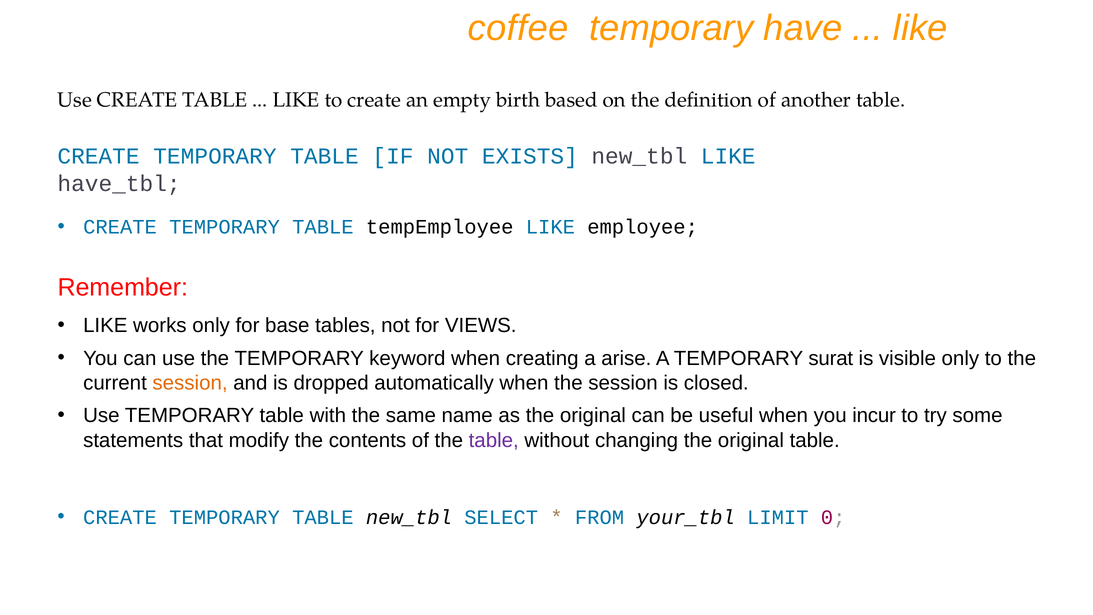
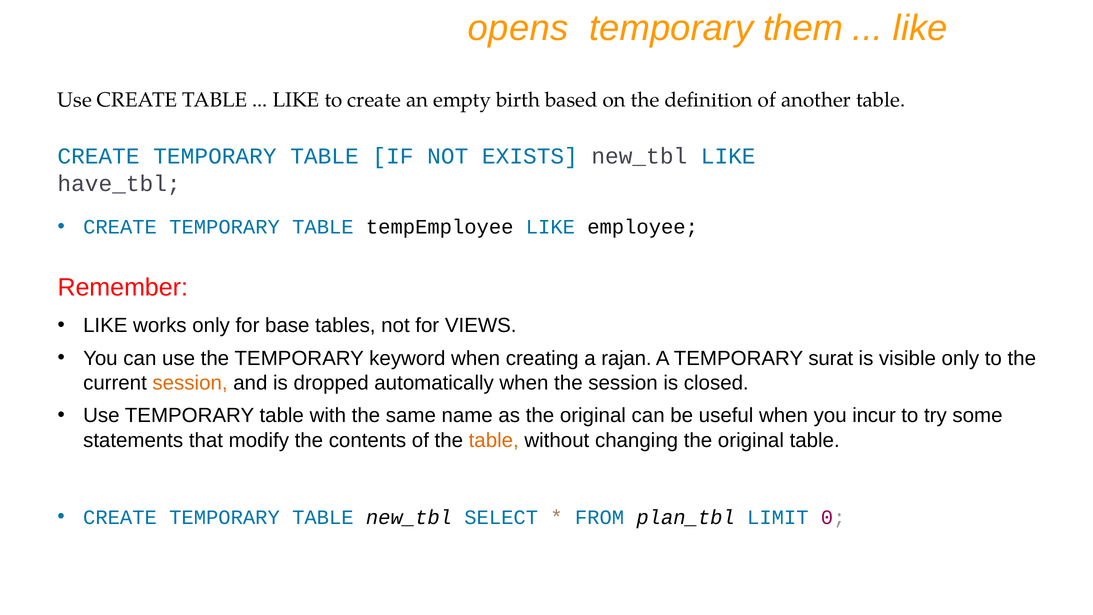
coffee: coffee -> opens
have: have -> them
arise: arise -> rajan
table at (494, 440) colour: purple -> orange
your_tbl: your_tbl -> plan_tbl
